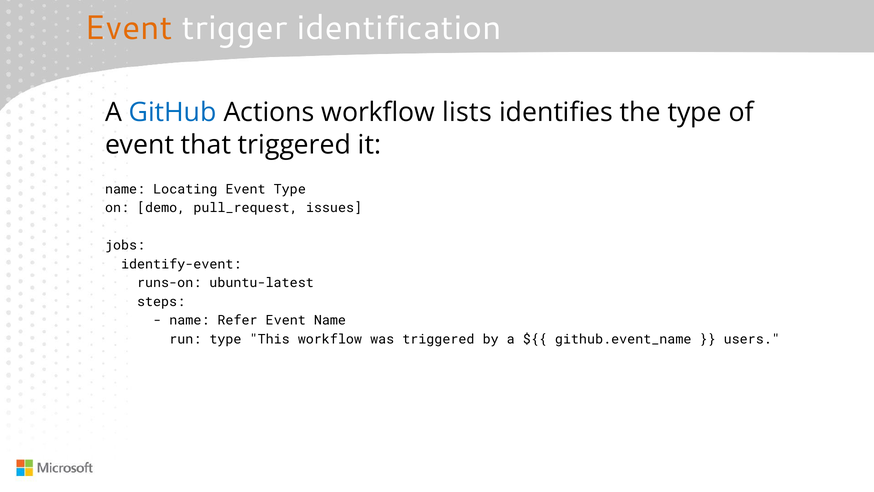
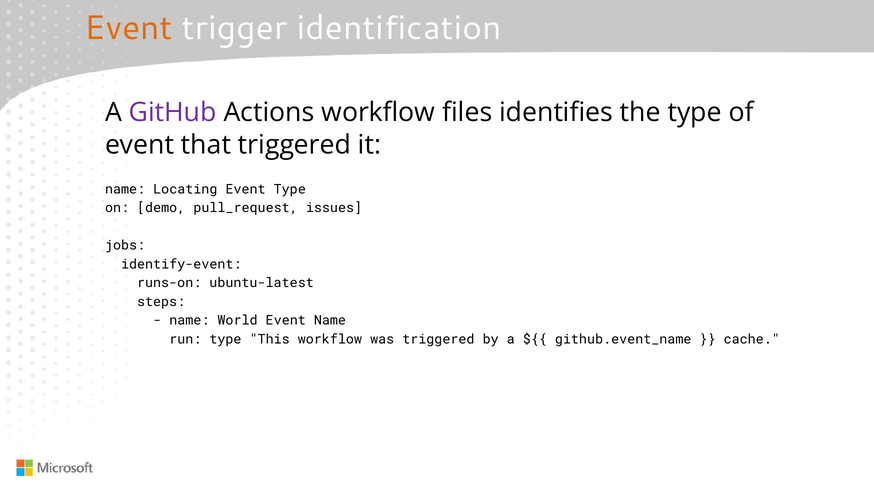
GitHub colour: blue -> purple
lists: lists -> files
Refer: Refer -> World
users: users -> cache
